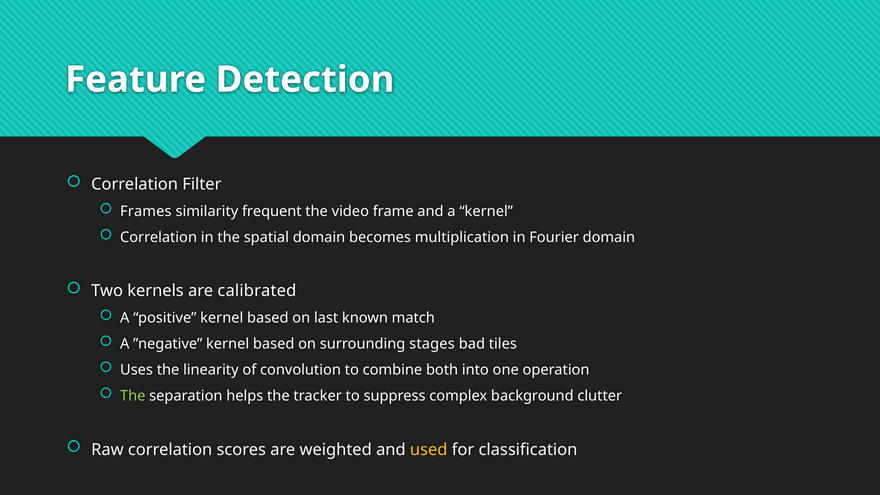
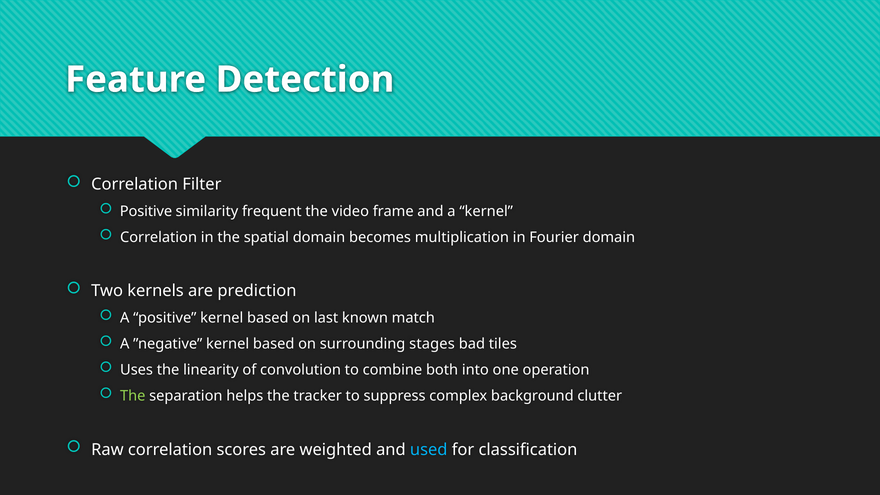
Frames at (146, 211): Frames -> Positive
calibrated: calibrated -> prediction
used colour: yellow -> light blue
